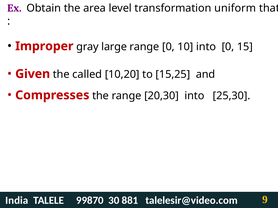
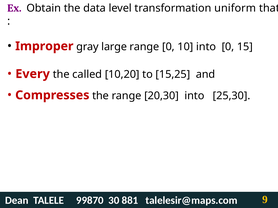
area: area -> data
Given: Given -> Every
India: India -> Dean
talelesir@video.com: talelesir@video.com -> talelesir@maps.com
